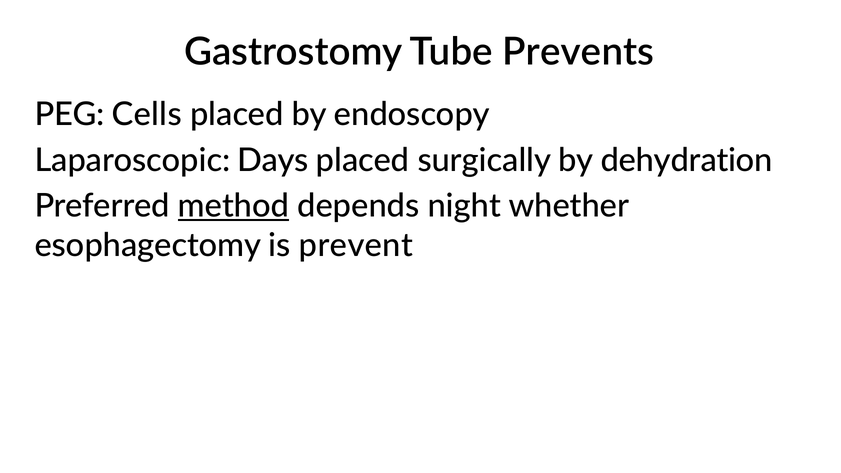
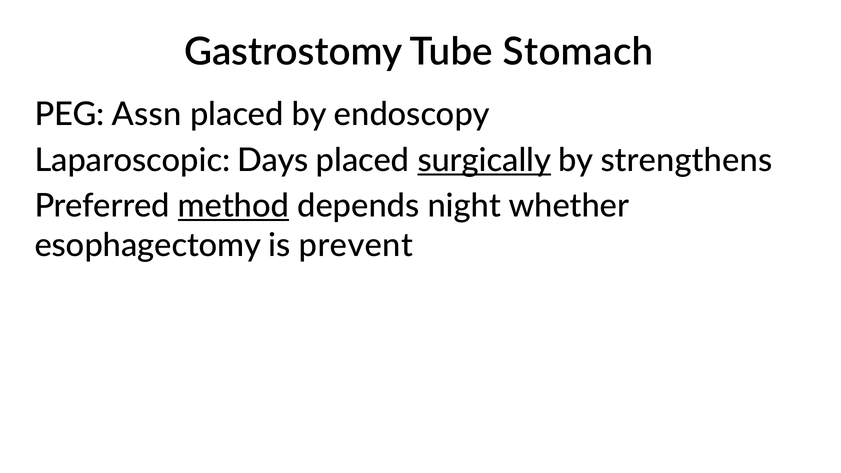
Prevents: Prevents -> Stomach
Cells: Cells -> Assn
surgically underline: none -> present
dehydration: dehydration -> strengthens
